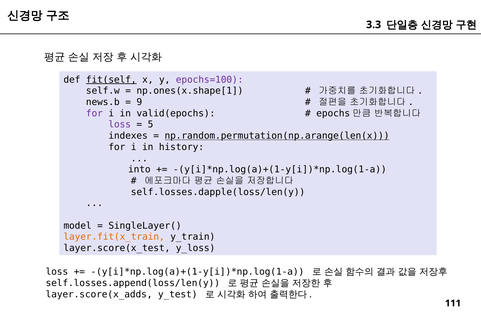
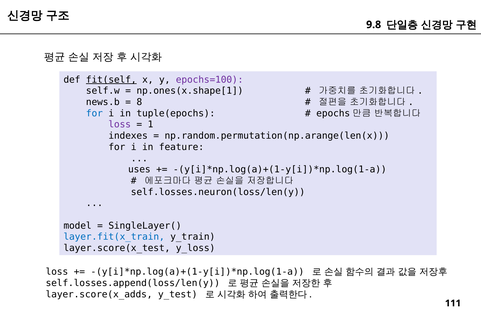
3.3: 3.3 -> 9.8
9: 9 -> 8
for at (94, 113) colour: purple -> blue
valid(epochs: valid(epochs -> tuple(epochs
5: 5 -> 1
np.random.permutation(np.arange(len(x underline: present -> none
history: history -> feature
into: into -> uses
self.losses.dapple(loss/len(y: self.losses.dapple(loss/len(y -> self.losses.neuron(loss/len(y
layer.fit(x_train colour: orange -> blue
